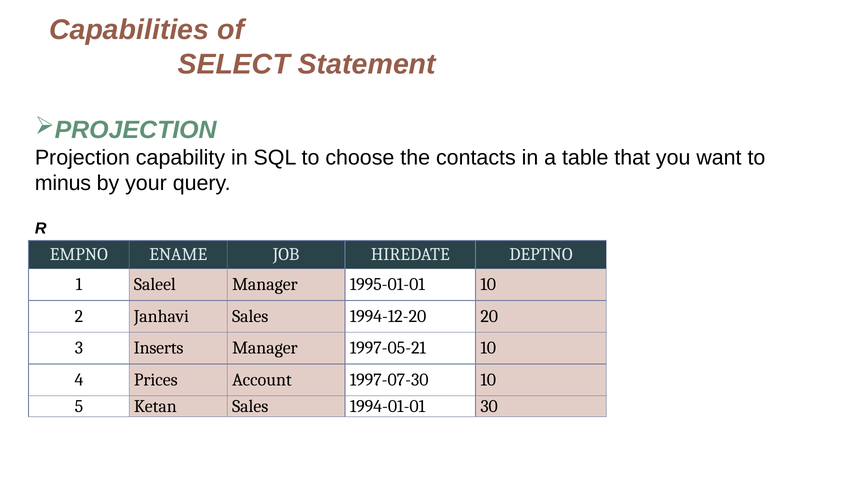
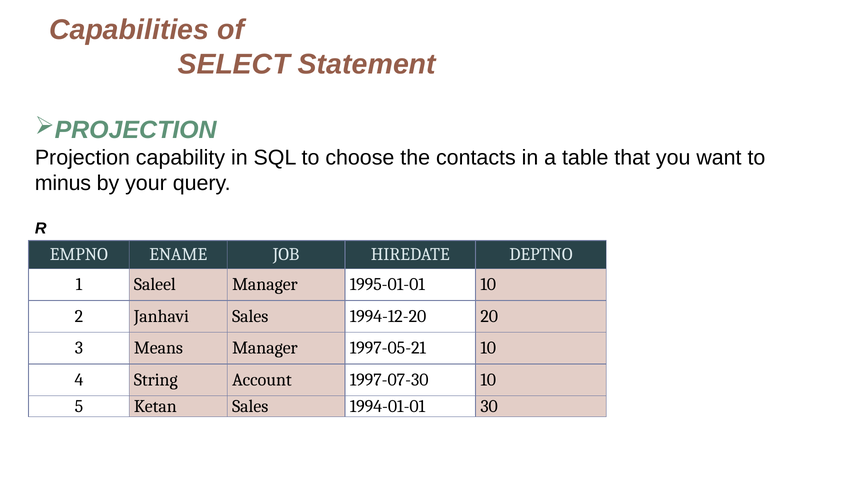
Inserts: Inserts -> Means
Prices: Prices -> String
